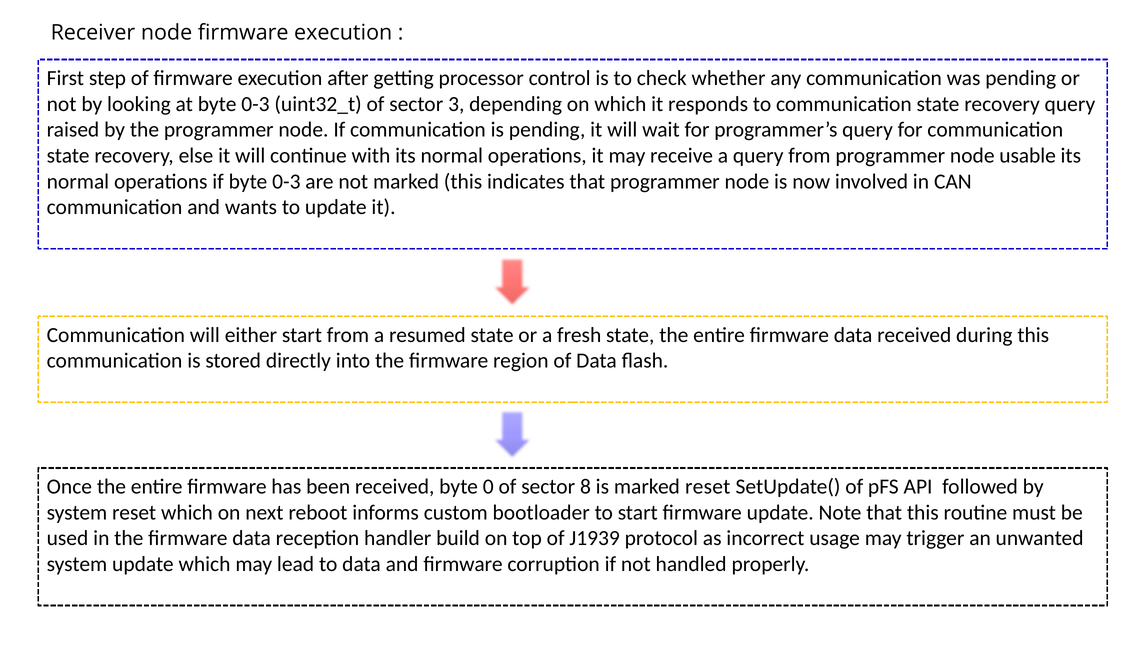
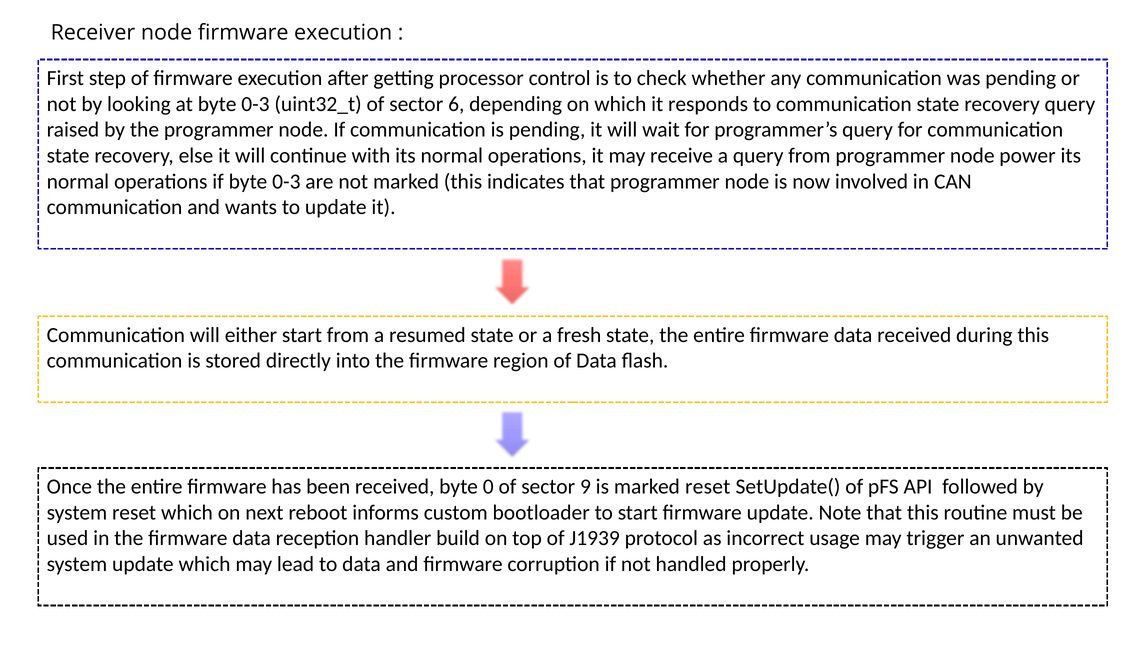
3: 3 -> 6
usable: usable -> power
8: 8 -> 9
